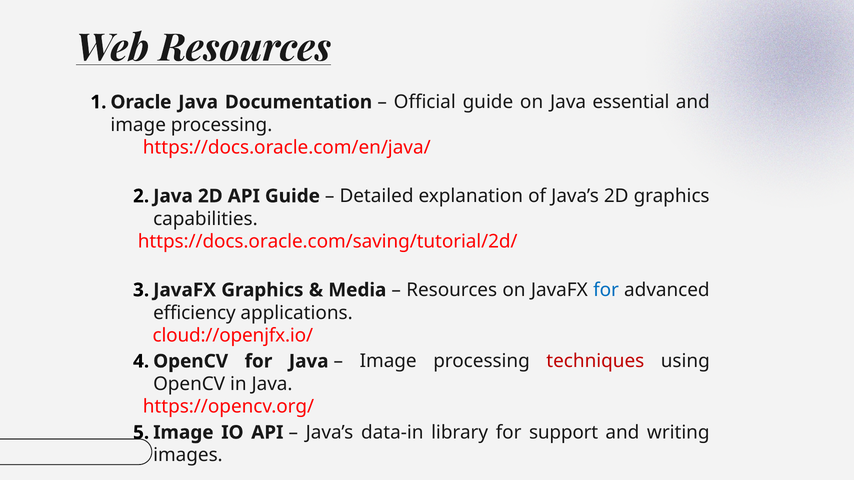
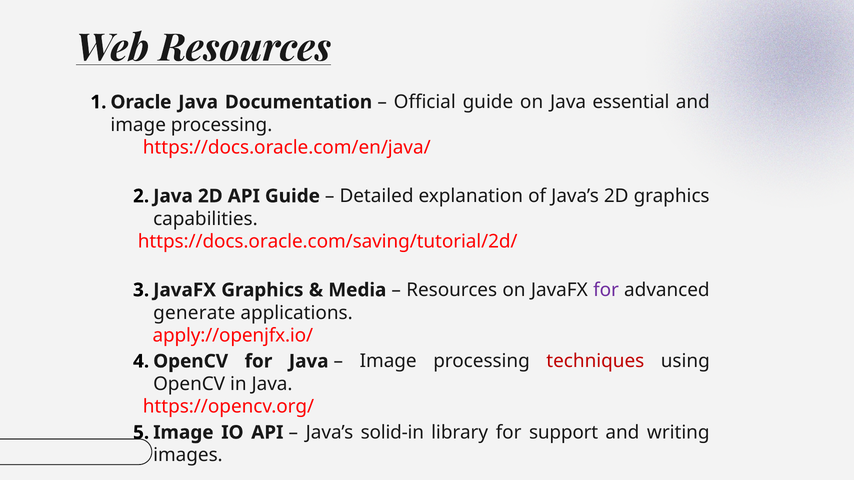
for at (606, 290) colour: blue -> purple
efficiency: efficiency -> generate
cloud://openjfx.io/: cloud://openjfx.io/ -> apply://openjfx.io/
data-in: data-in -> solid-in
